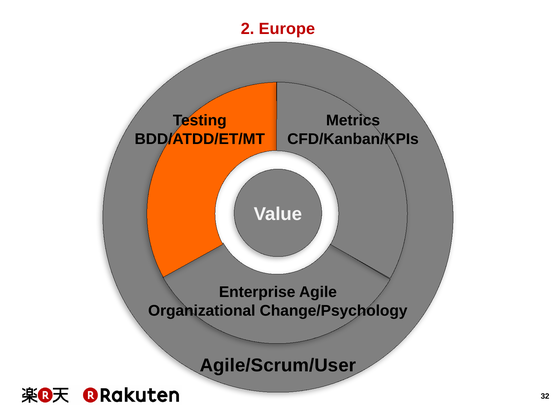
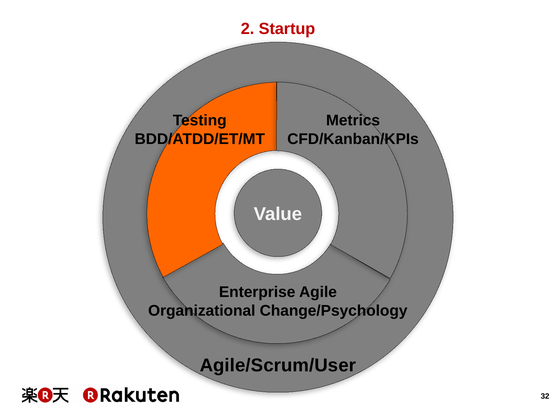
Europe: Europe -> Startup
